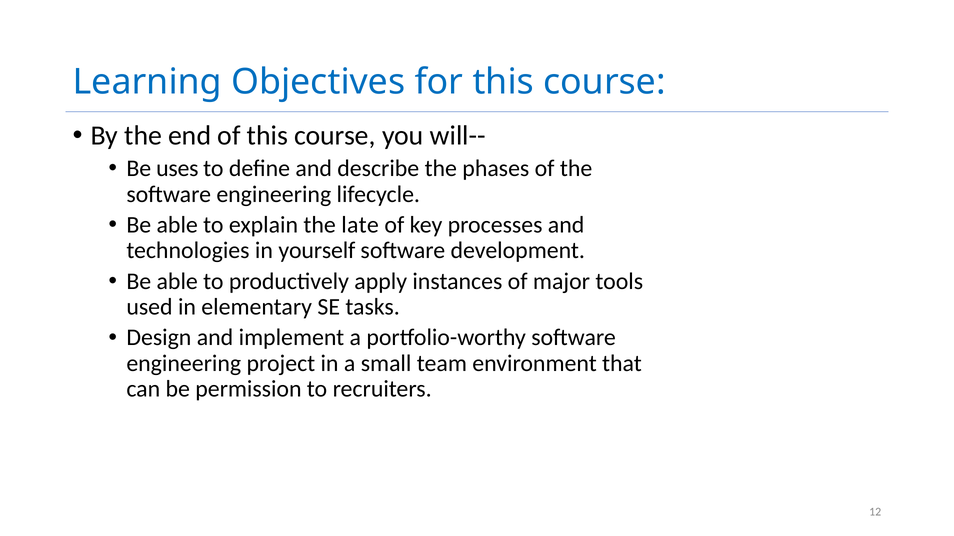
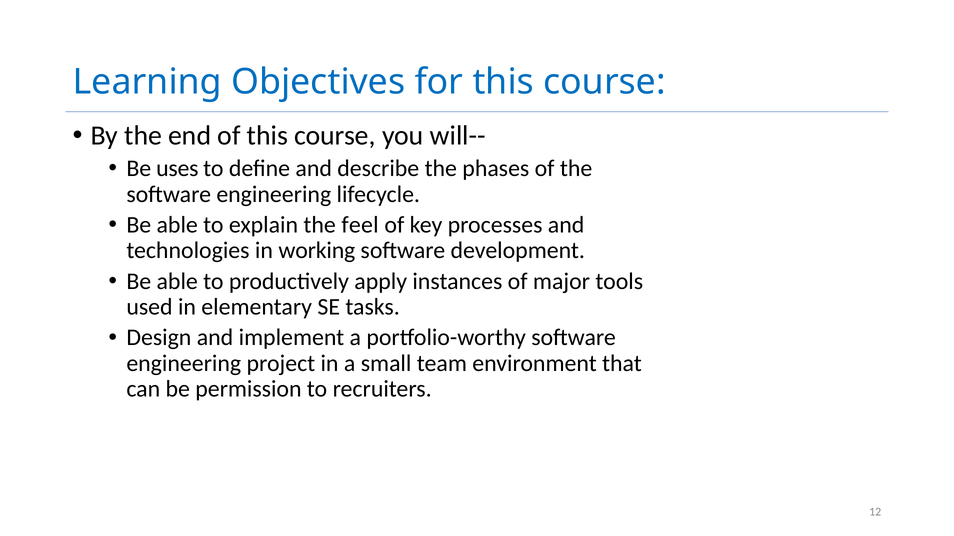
late: late -> feel
yourself: yourself -> working
